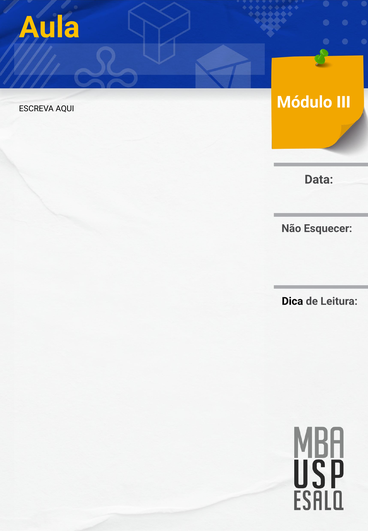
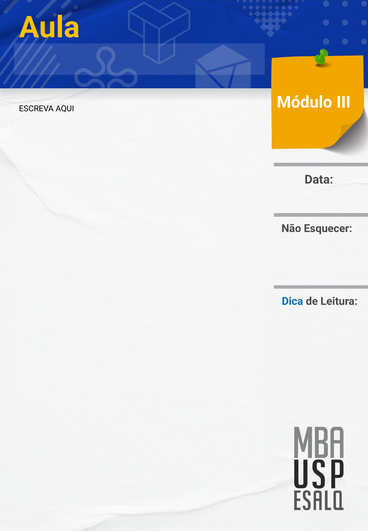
Dica colour: black -> blue
